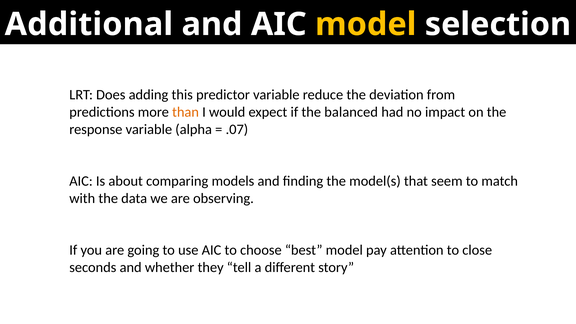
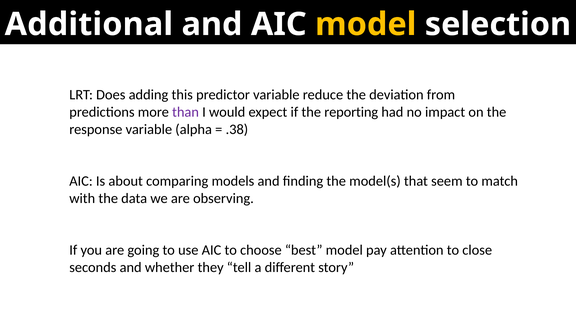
than colour: orange -> purple
balanced: balanced -> reporting
.07: .07 -> .38
